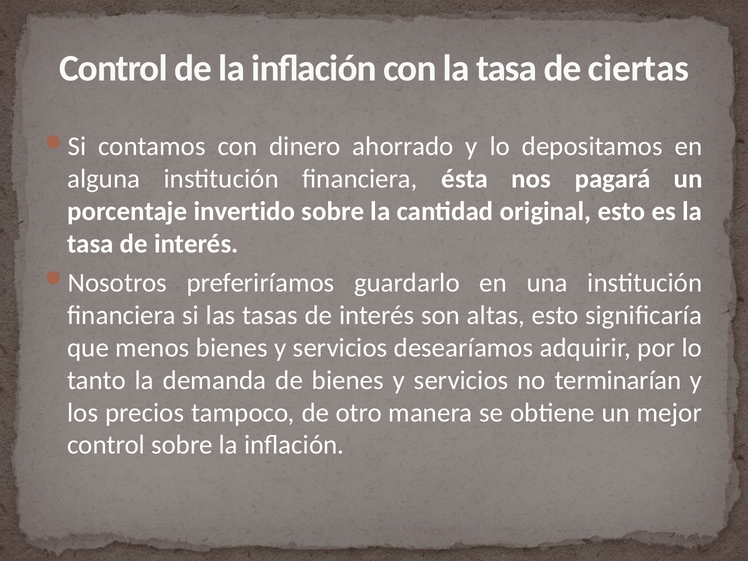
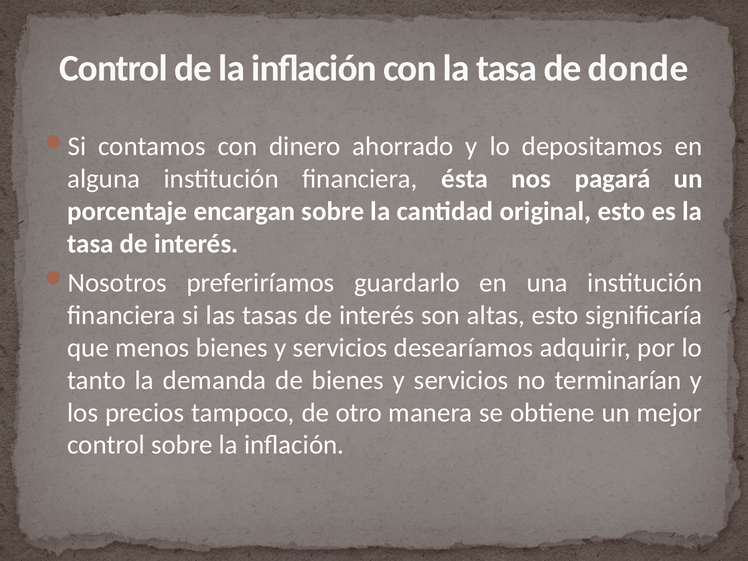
ciertas: ciertas -> donde
invertido: invertido -> encargan
